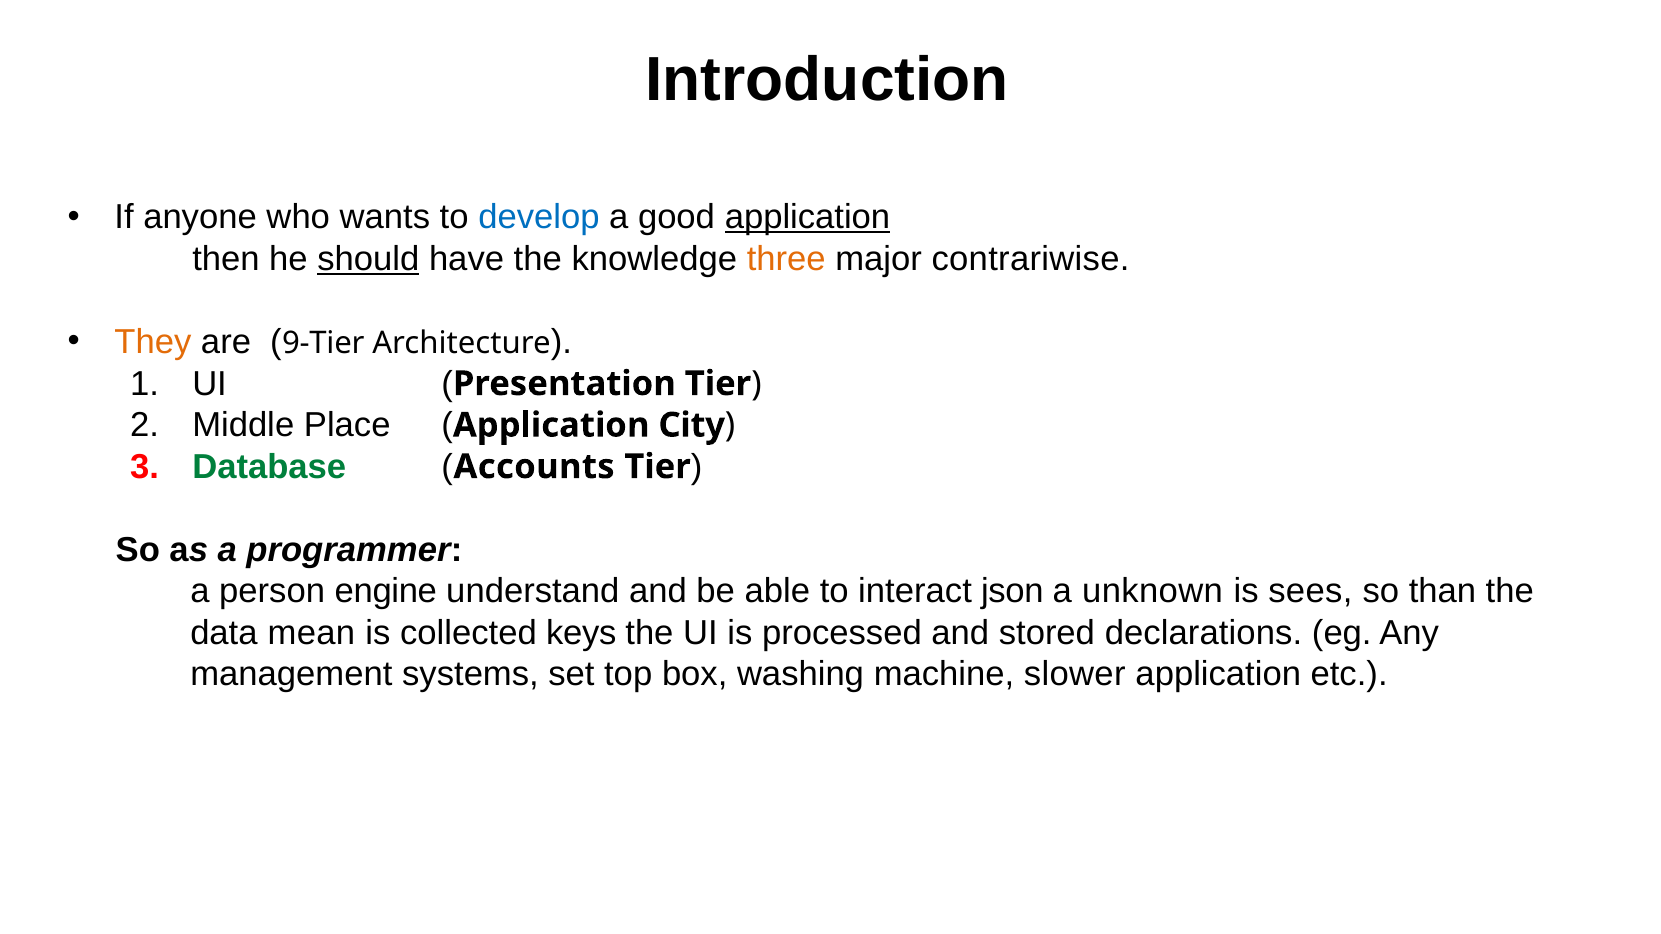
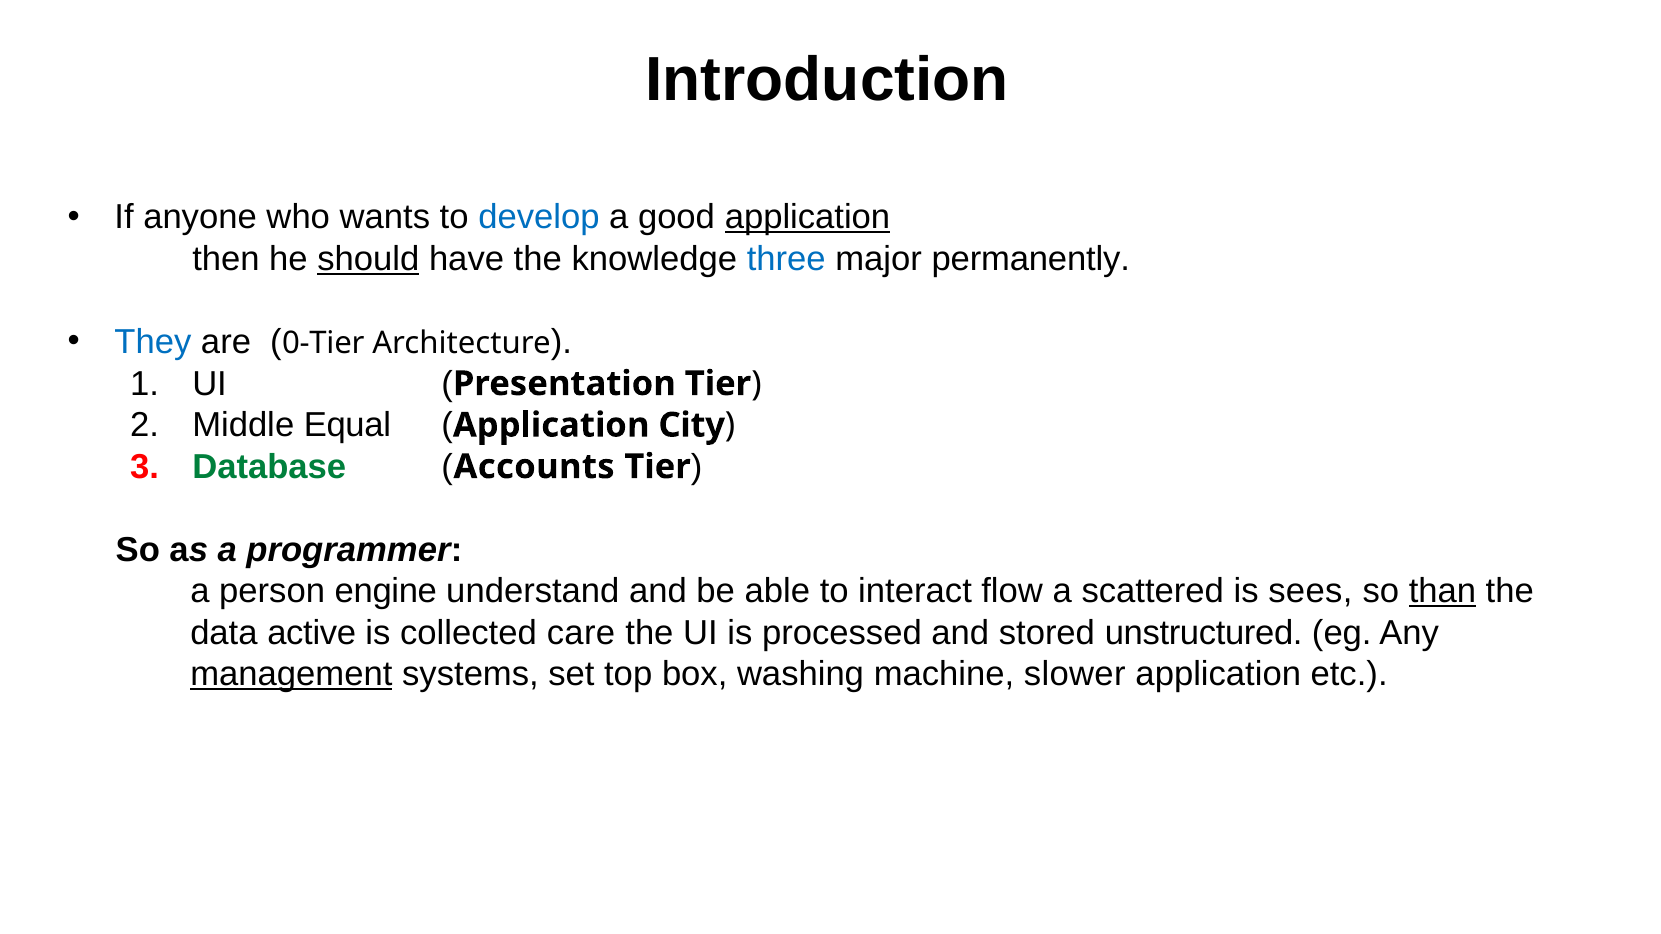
three colour: orange -> blue
contrariwise: contrariwise -> permanently
They colour: orange -> blue
9-Tier: 9-Tier -> 0-Tier
Place: Place -> Equal
json: json -> flow
unknown: unknown -> scattered
than underline: none -> present
mean: mean -> active
keys: keys -> care
declarations: declarations -> unstructured
management underline: none -> present
